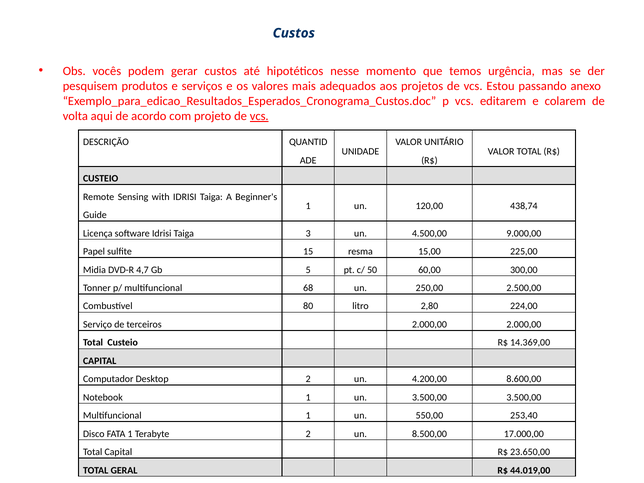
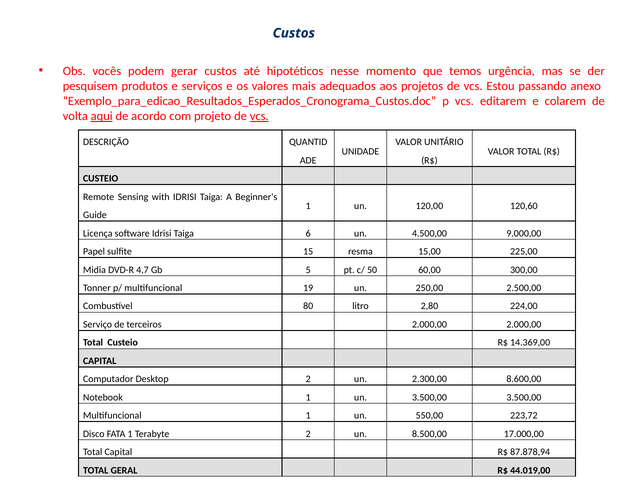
aqui underline: none -> present
438,74: 438,74 -> 120,60
3: 3 -> 6
68: 68 -> 19
4.200,00: 4.200,00 -> 2.300,00
253,40: 253,40 -> 223,72
23.650,00: 23.650,00 -> 87.878,94
